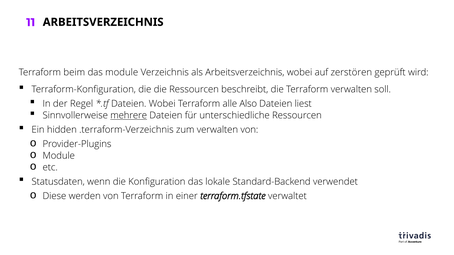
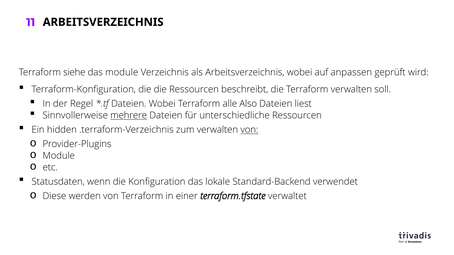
beim: beim -> siehe
zerstören: zerstören -> anpassen
von at (249, 130) underline: none -> present
